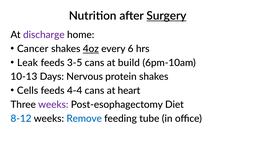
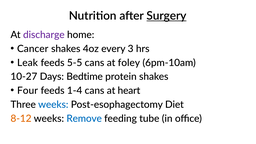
4oz underline: present -> none
6: 6 -> 3
3-5: 3-5 -> 5-5
build: build -> foley
10-13: 10-13 -> 10-27
Nervous: Nervous -> Bedtime
Cells: Cells -> Four
4-4: 4-4 -> 1-4
weeks at (53, 105) colour: purple -> blue
8-12 colour: blue -> orange
